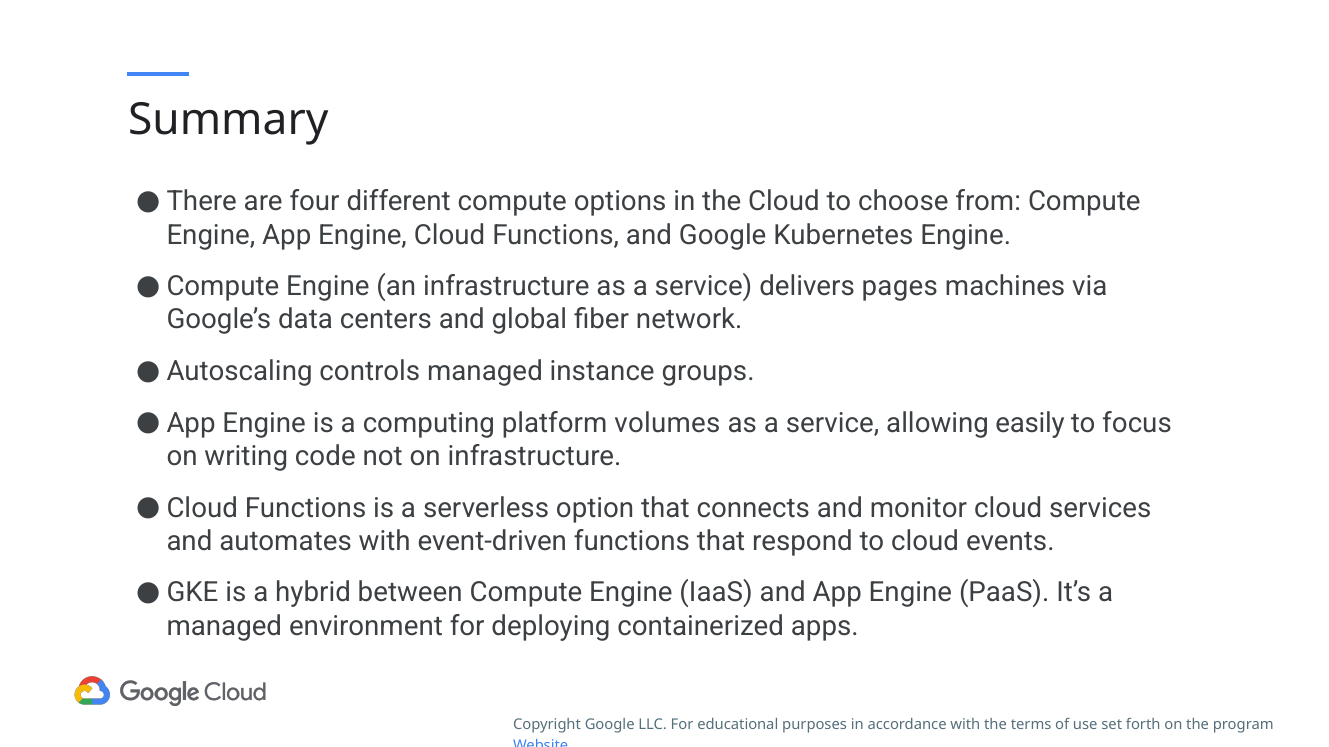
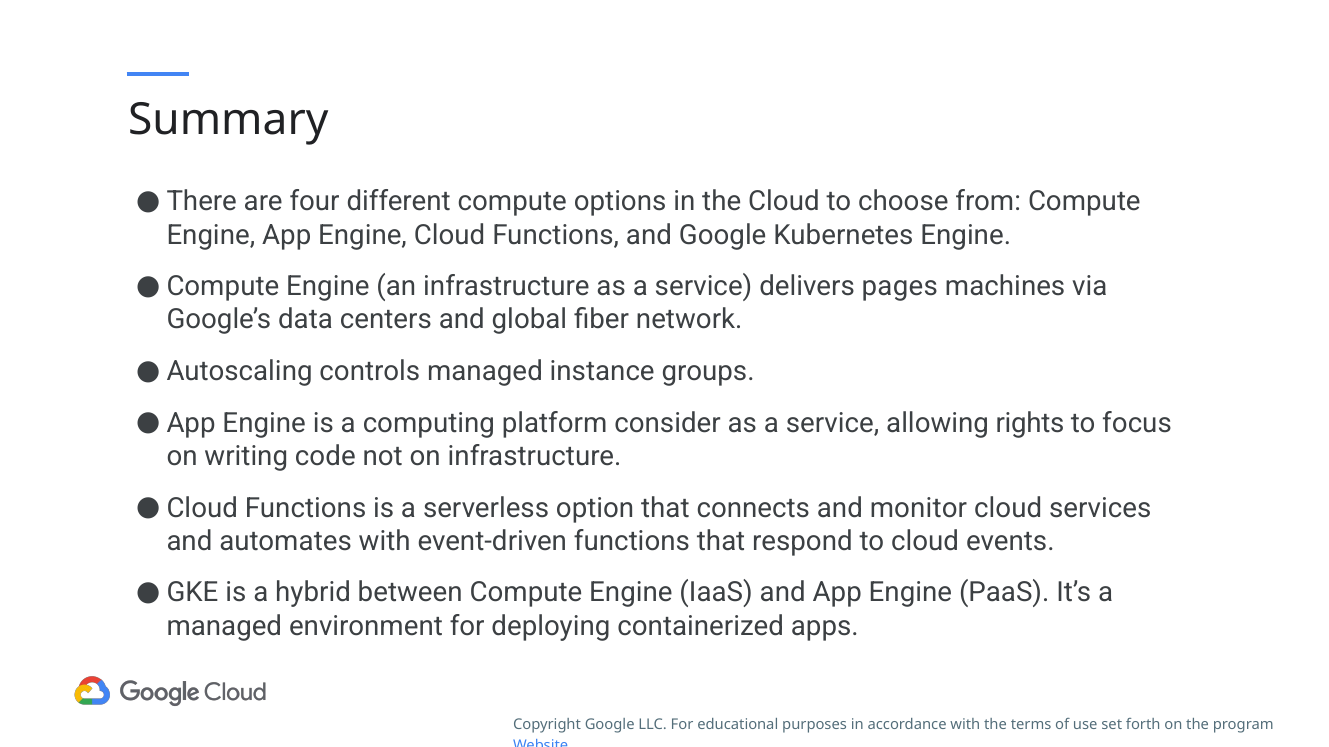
volumes: volumes -> consider
easily: easily -> rights
